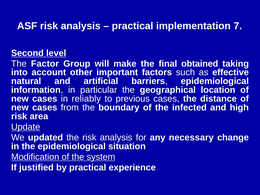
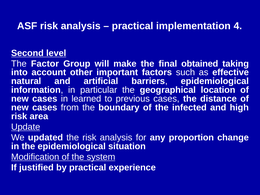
7: 7 -> 4
reliably: reliably -> learned
necessary: necessary -> proportion
